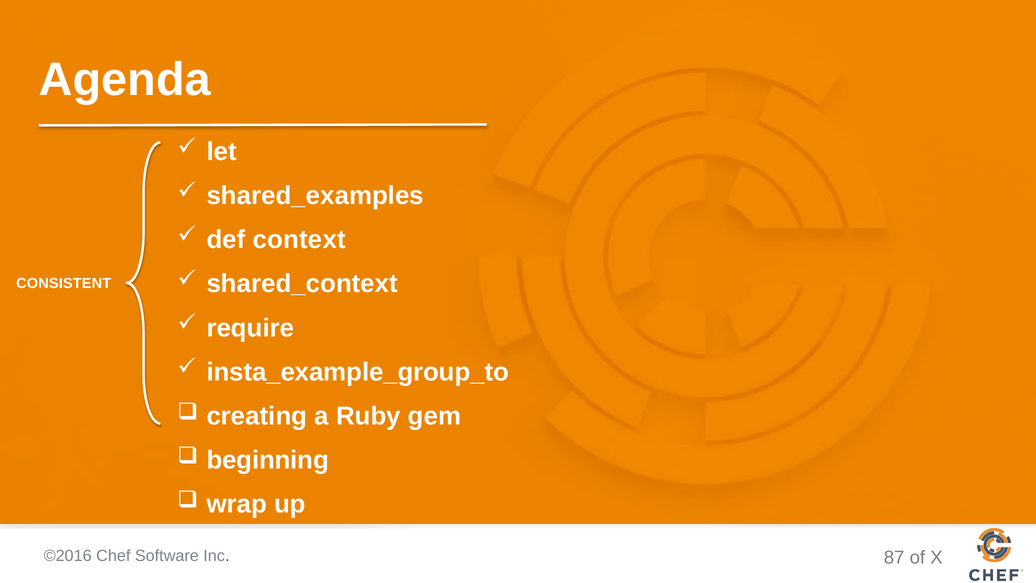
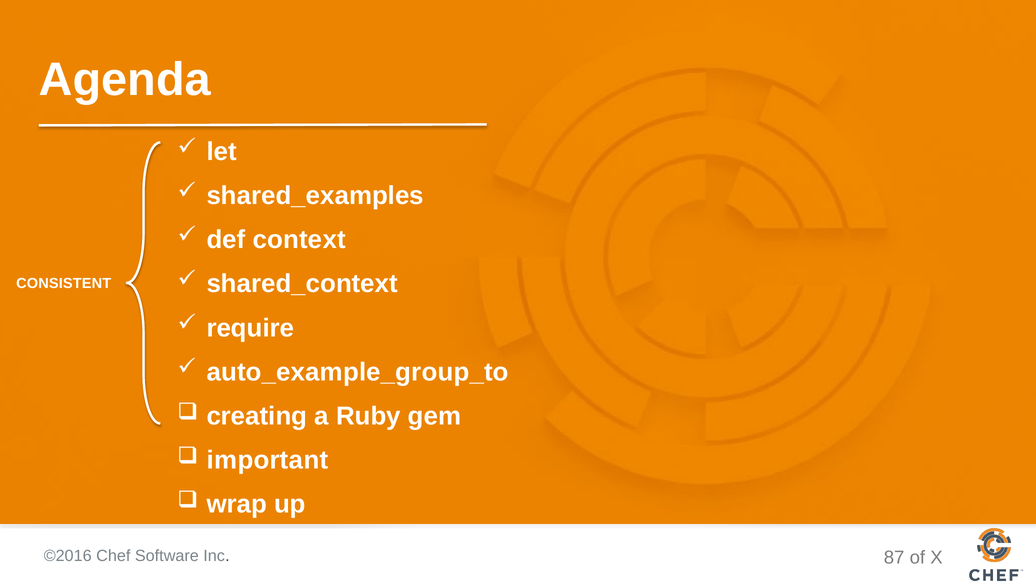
insta_example_group_to: insta_example_group_to -> auto_example_group_to
beginning: beginning -> important
